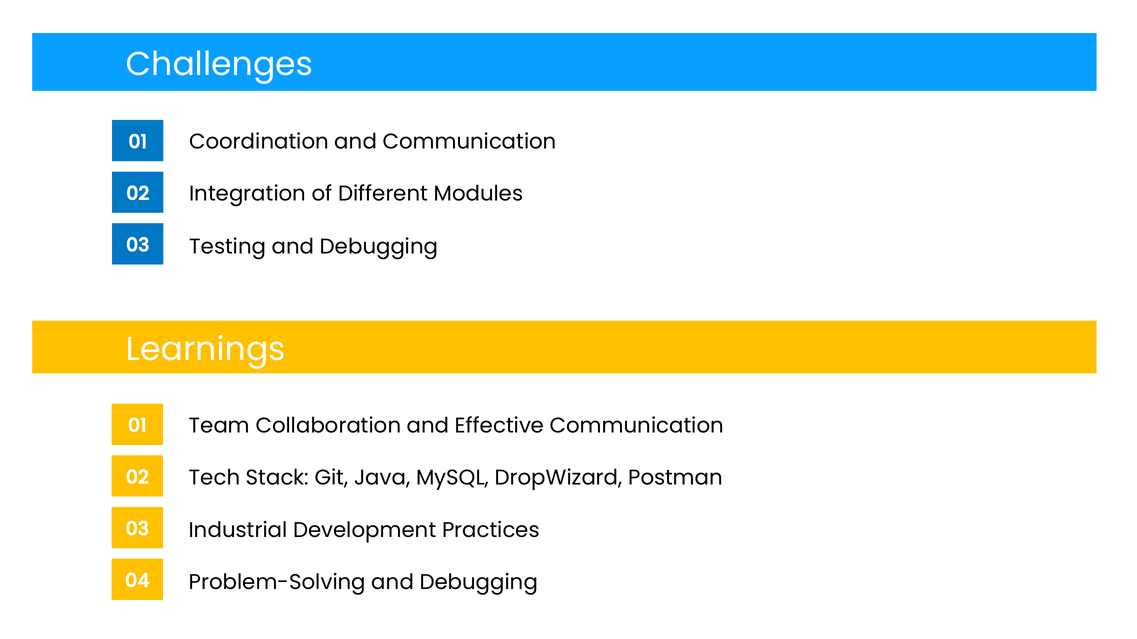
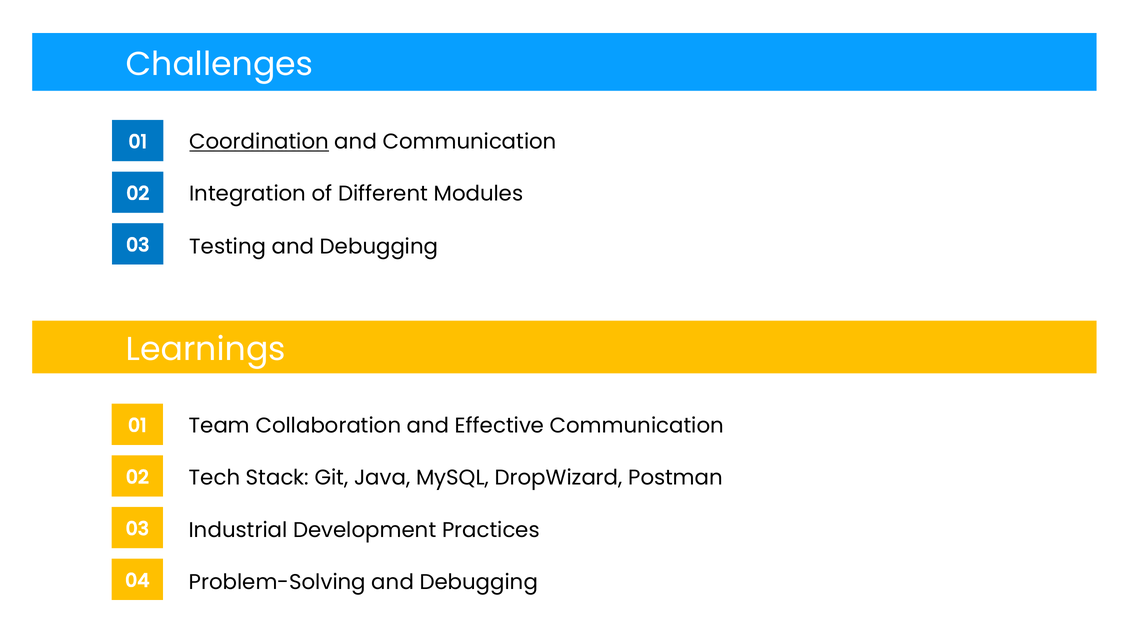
Coordination underline: none -> present
